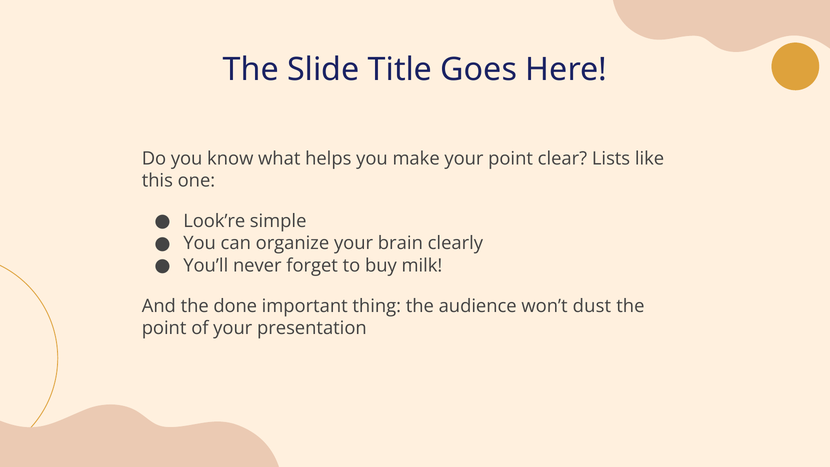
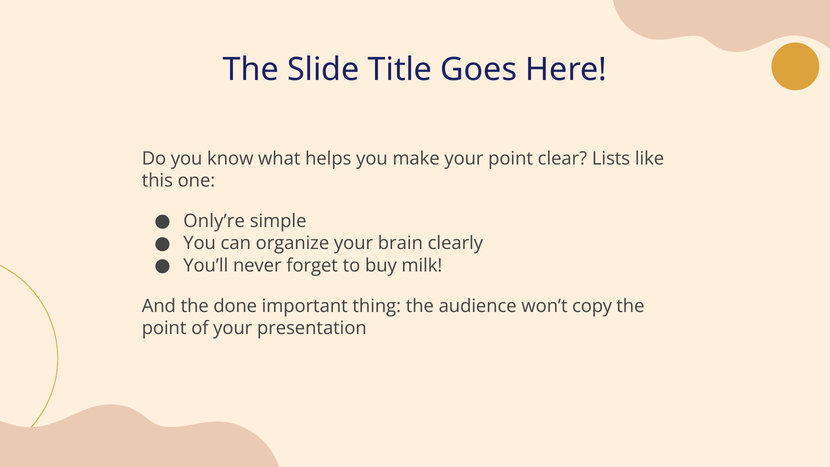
Look’re: Look’re -> Only’re
dust: dust -> copy
